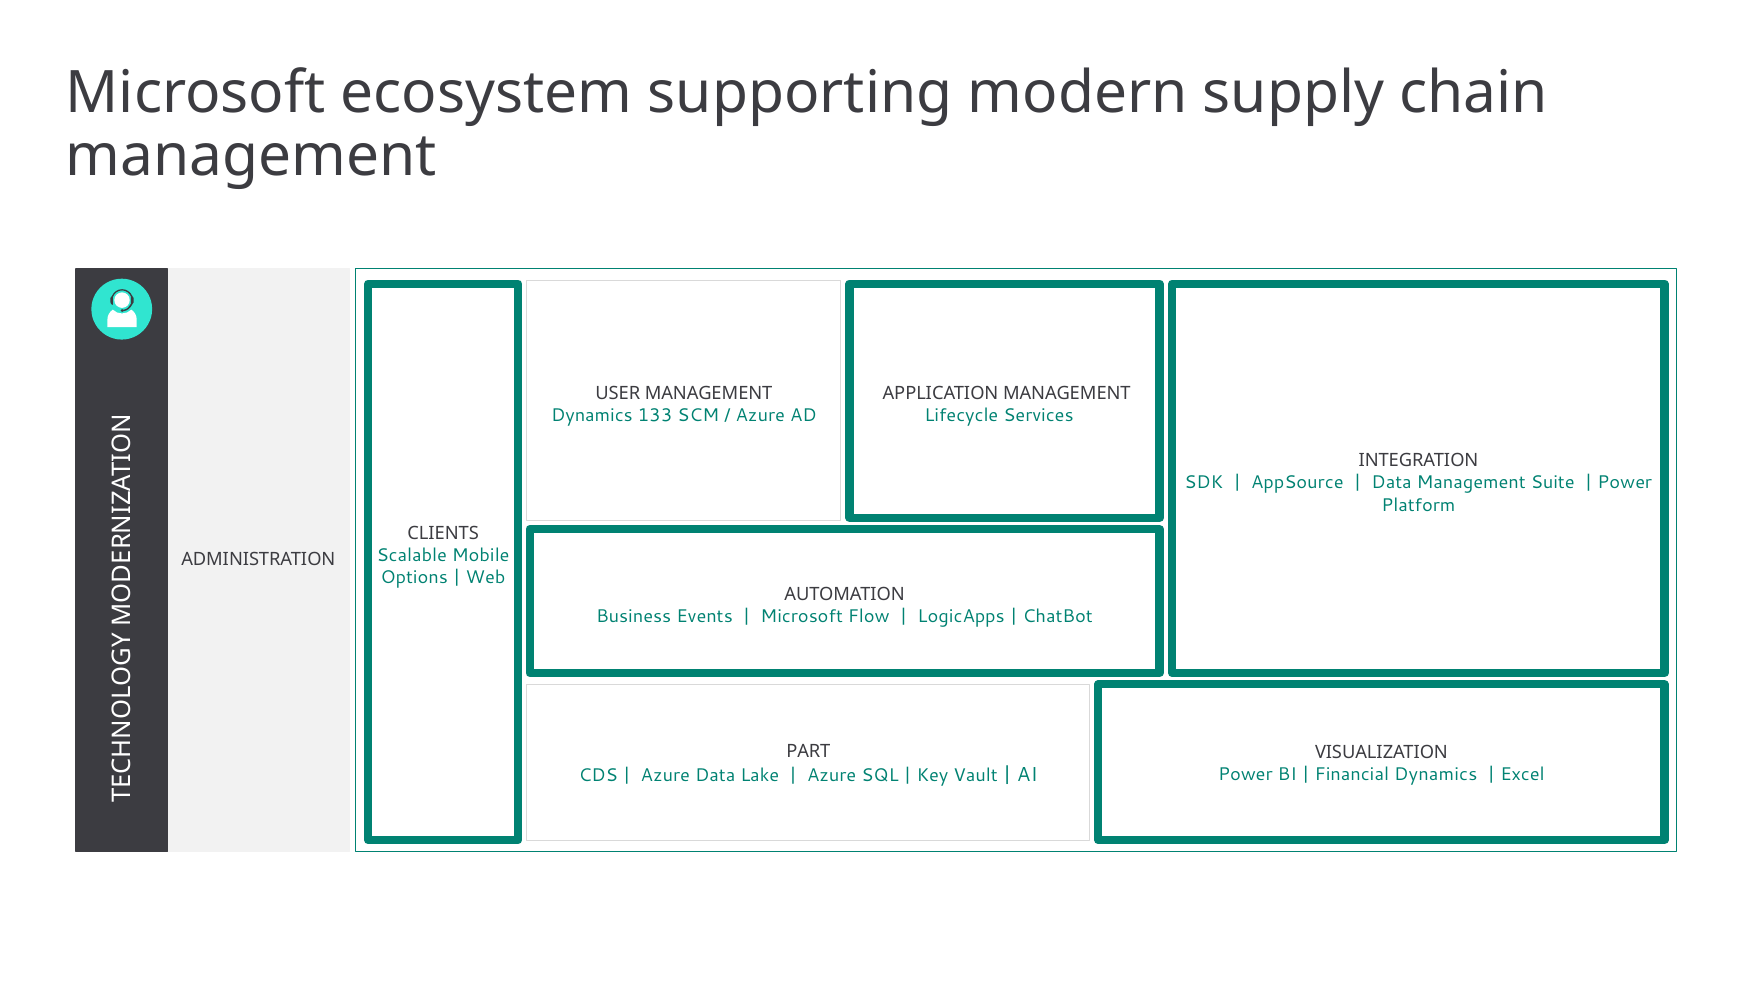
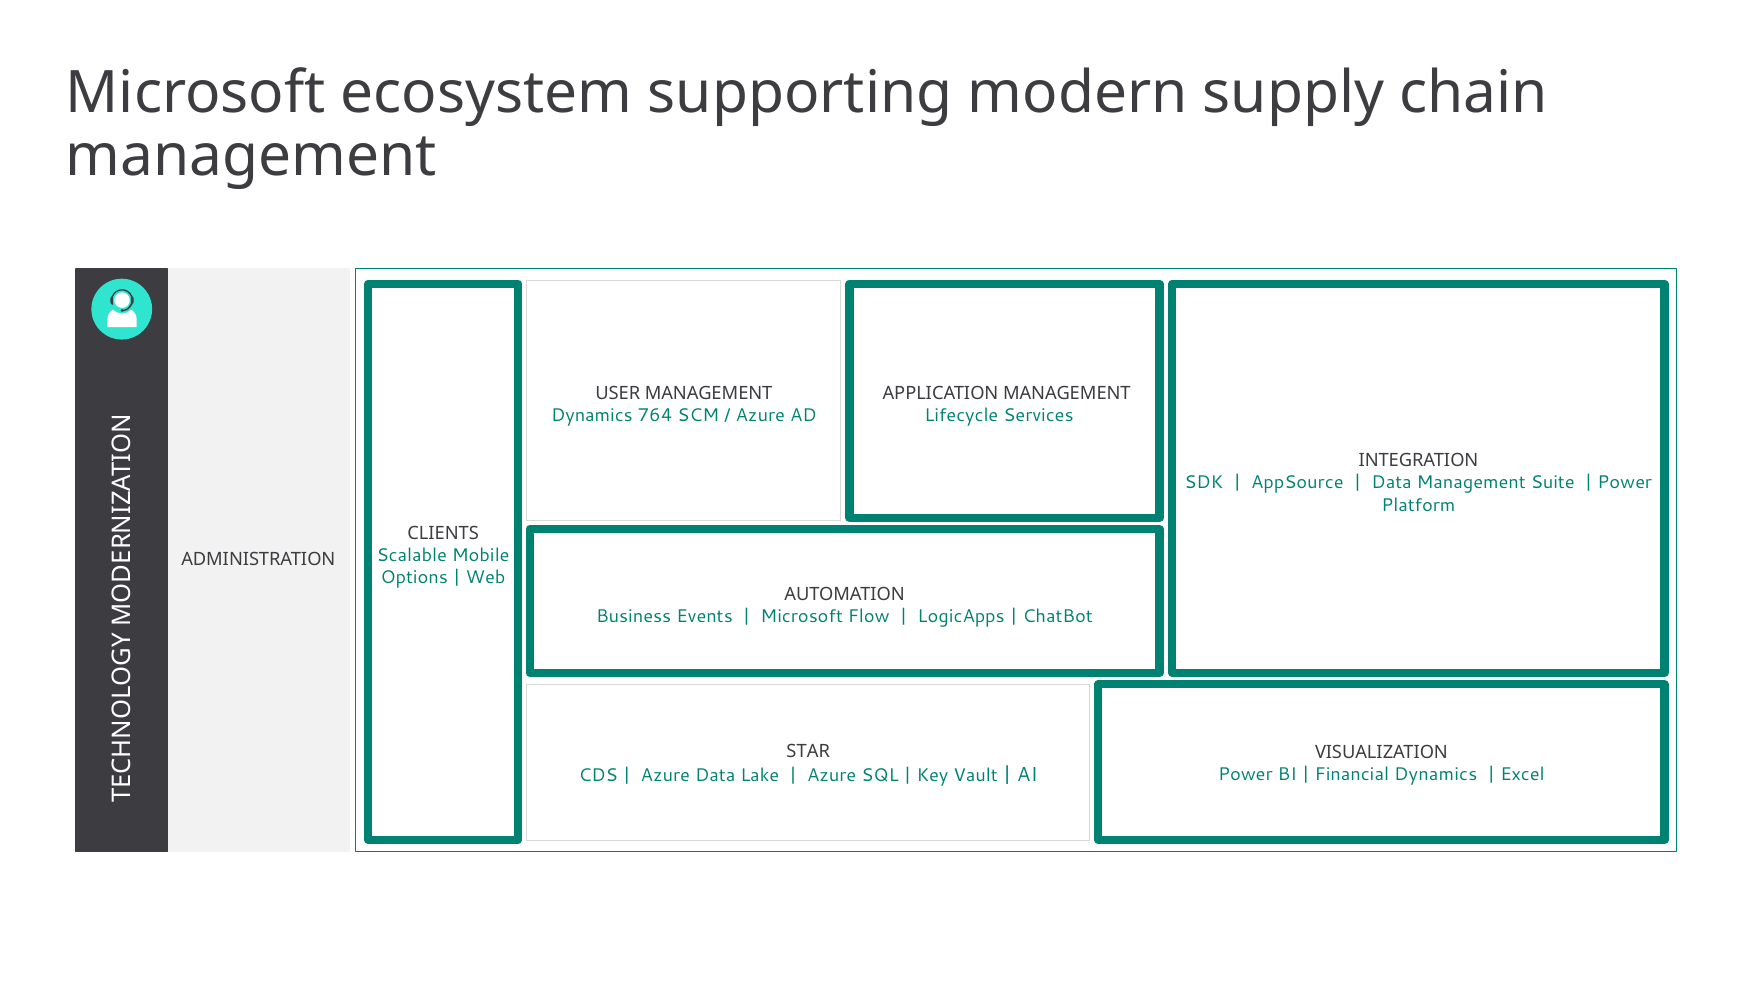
133: 133 -> 764
PART: PART -> STAR
